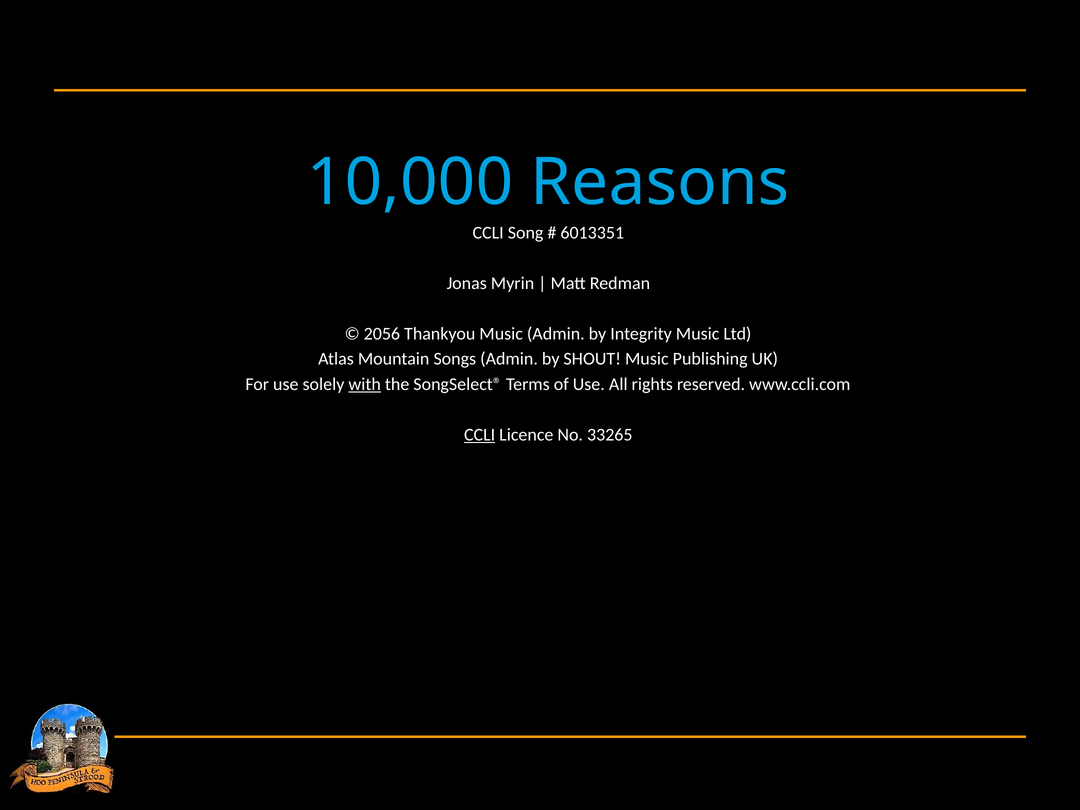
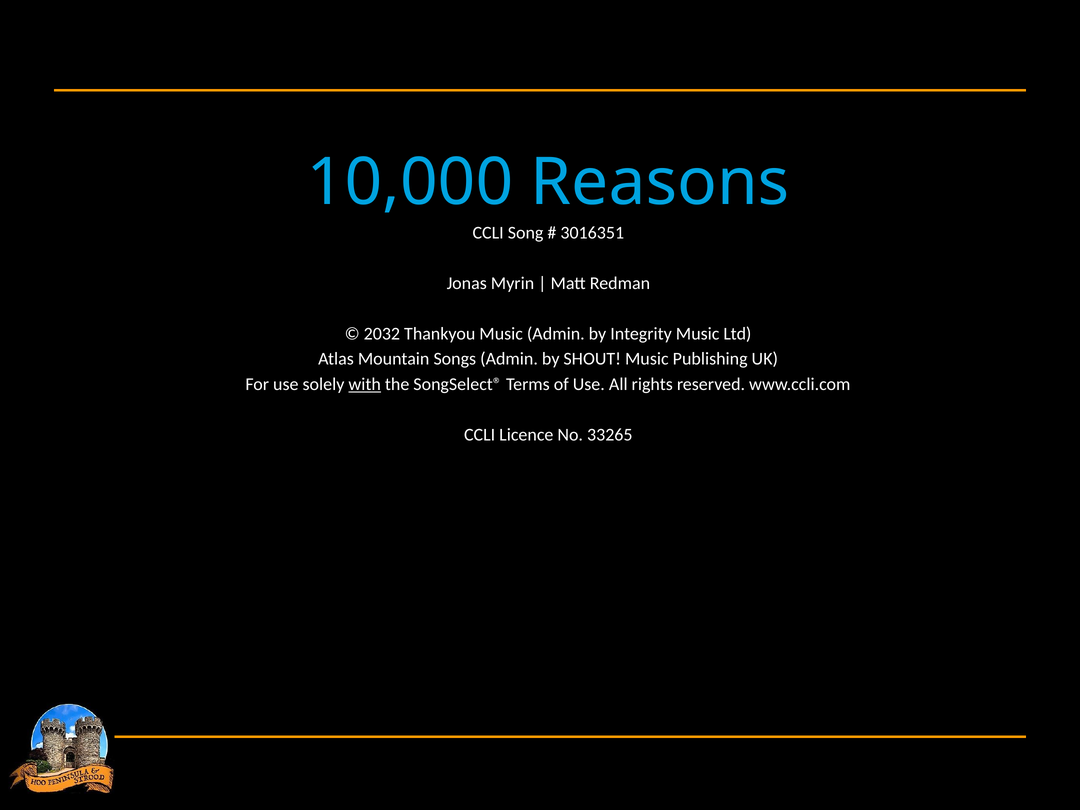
6013351: 6013351 -> 3016351
2056: 2056 -> 2032
CCLI at (480, 435) underline: present -> none
